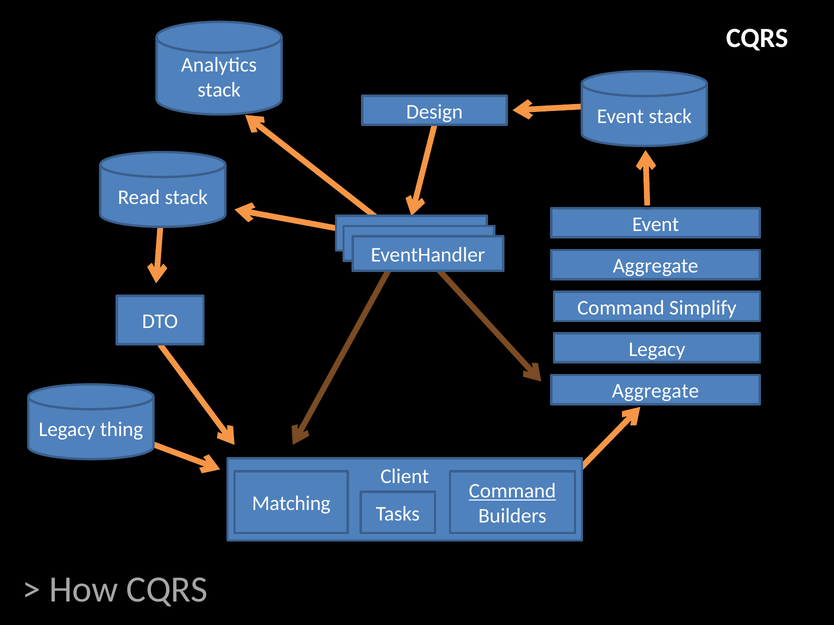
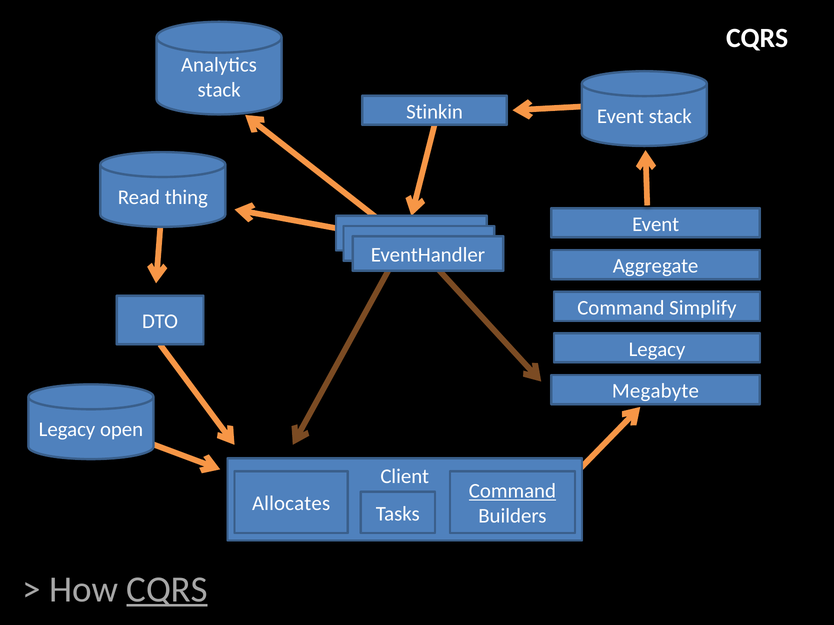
Design: Design -> Stinkin
Read stack: stack -> thing
Aggregate at (656, 391): Aggregate -> Megabyte
thing: thing -> open
Matching: Matching -> Allocates
CQRS at (167, 590) underline: none -> present
